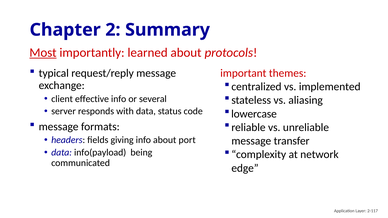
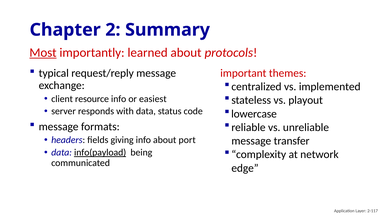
effective: effective -> resource
several: several -> easiest
aliasing: aliasing -> playout
info(payload underline: none -> present
